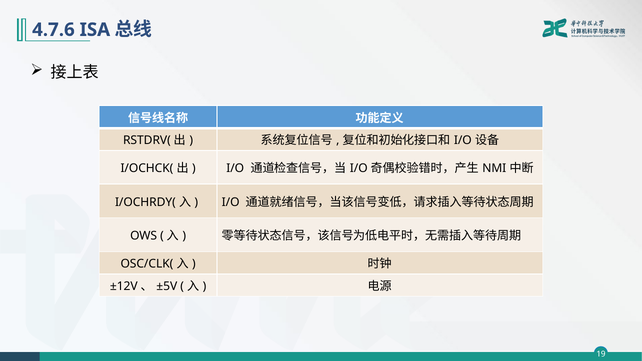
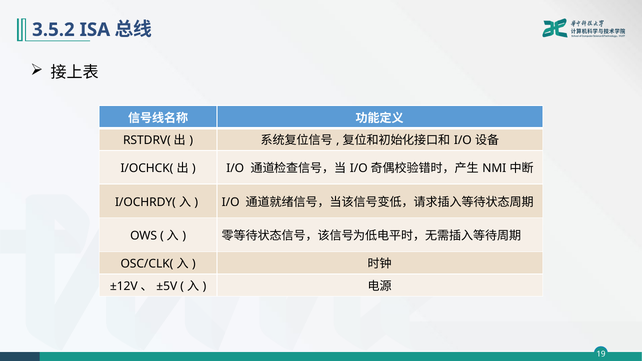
4.7.6: 4.7.6 -> 3.5.2
